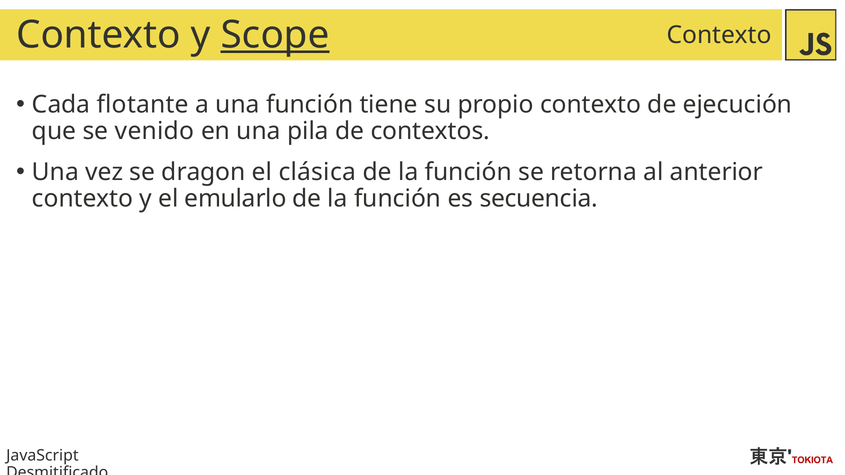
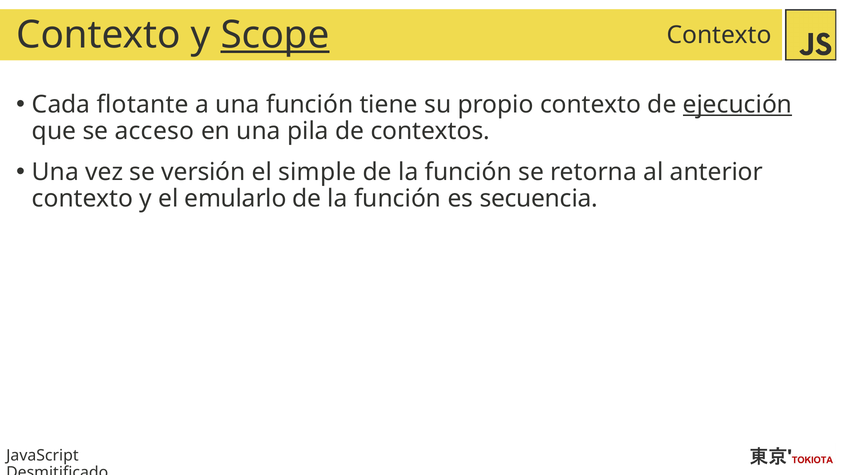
ejecución underline: none -> present
venido: venido -> acceso
dragon: dragon -> versión
clásica: clásica -> simple
